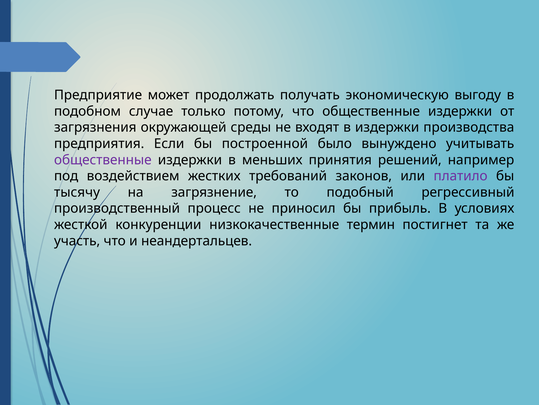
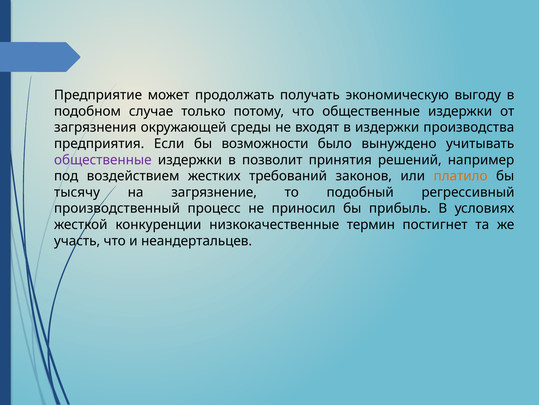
построенной: построенной -> возможности
меньших: меньших -> позволит
платило colour: purple -> orange
